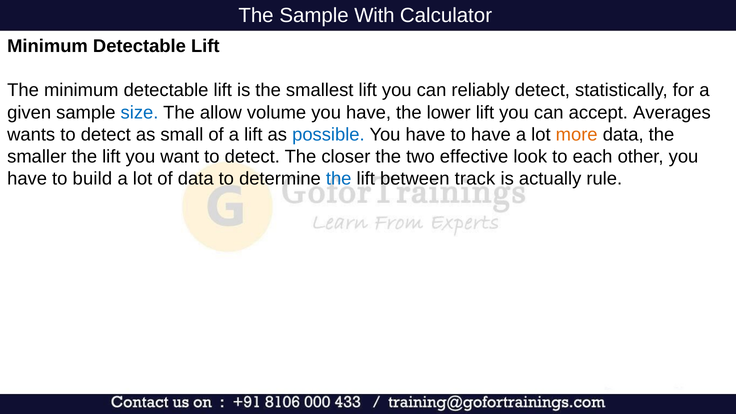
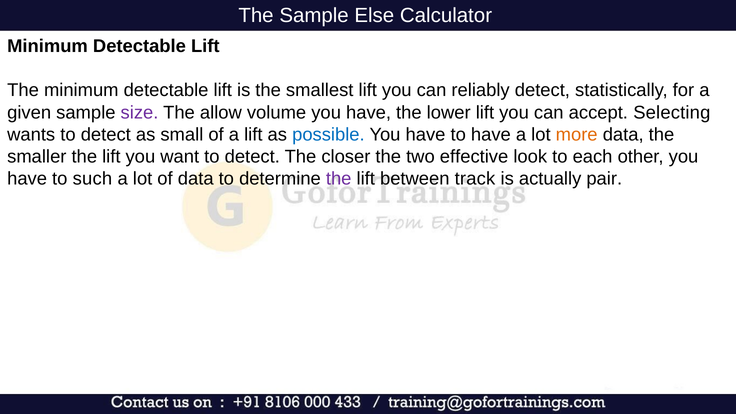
With: With -> Else
size colour: blue -> purple
Averages: Averages -> Selecting
build: build -> such
the at (339, 179) colour: blue -> purple
rule: rule -> pair
